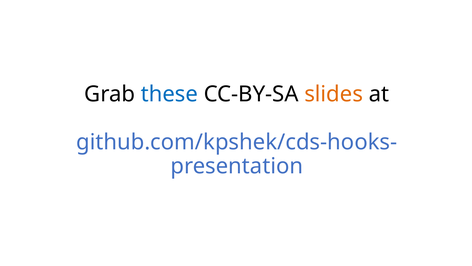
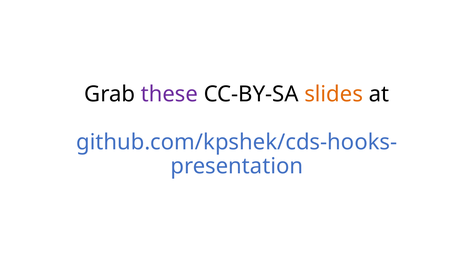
these colour: blue -> purple
